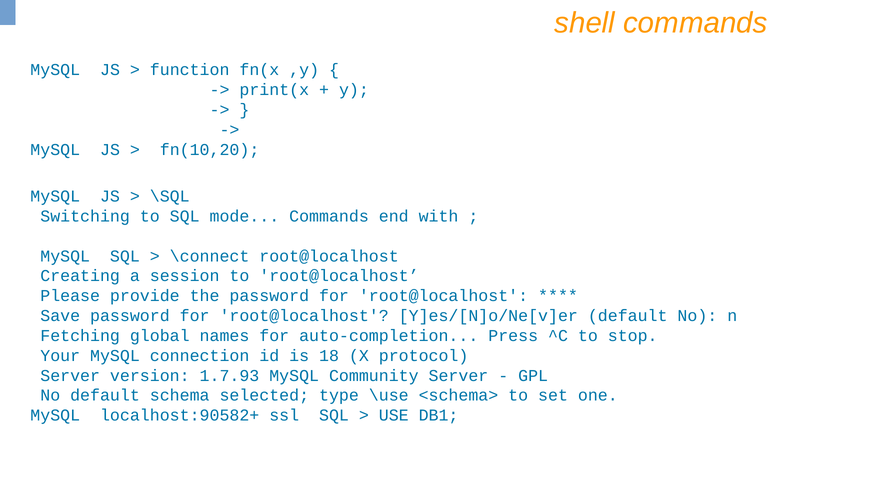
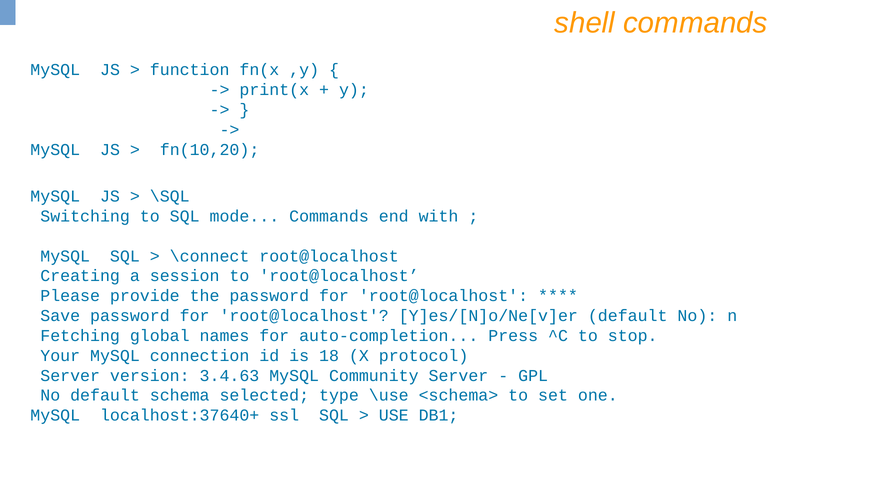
1.7.93: 1.7.93 -> 3.4.63
localhost:90582+: localhost:90582+ -> localhost:37640+
